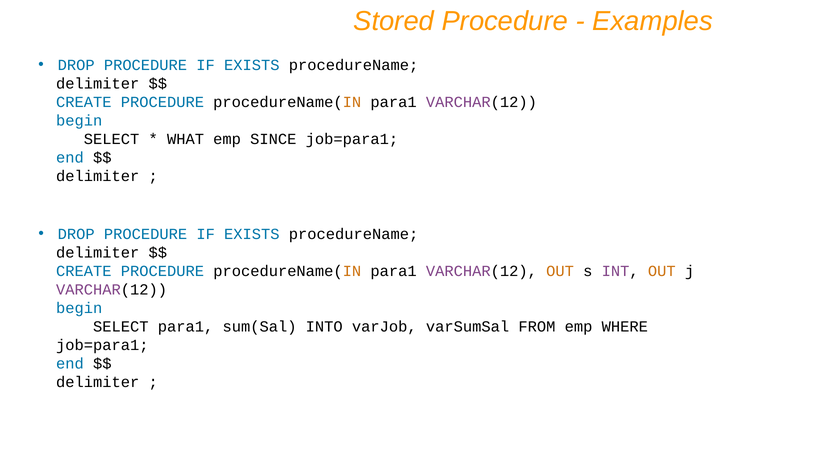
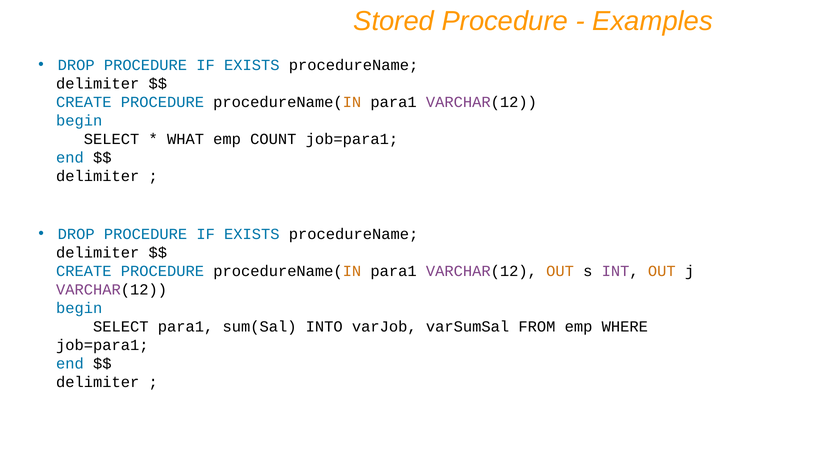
SINCE: SINCE -> COUNT
